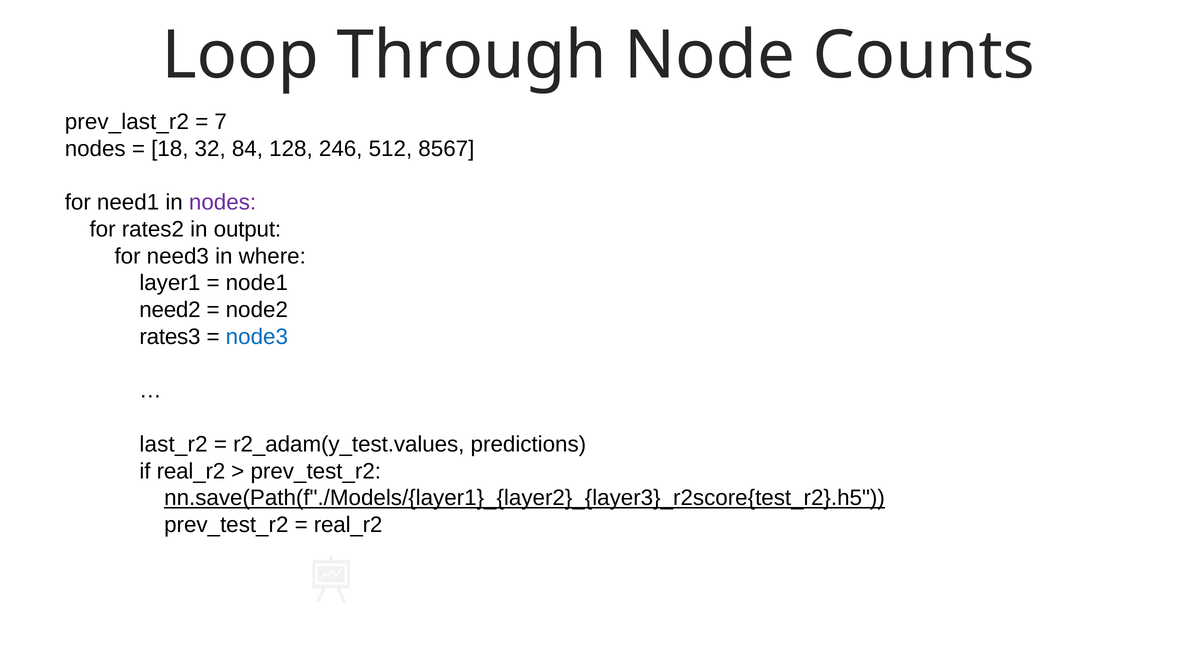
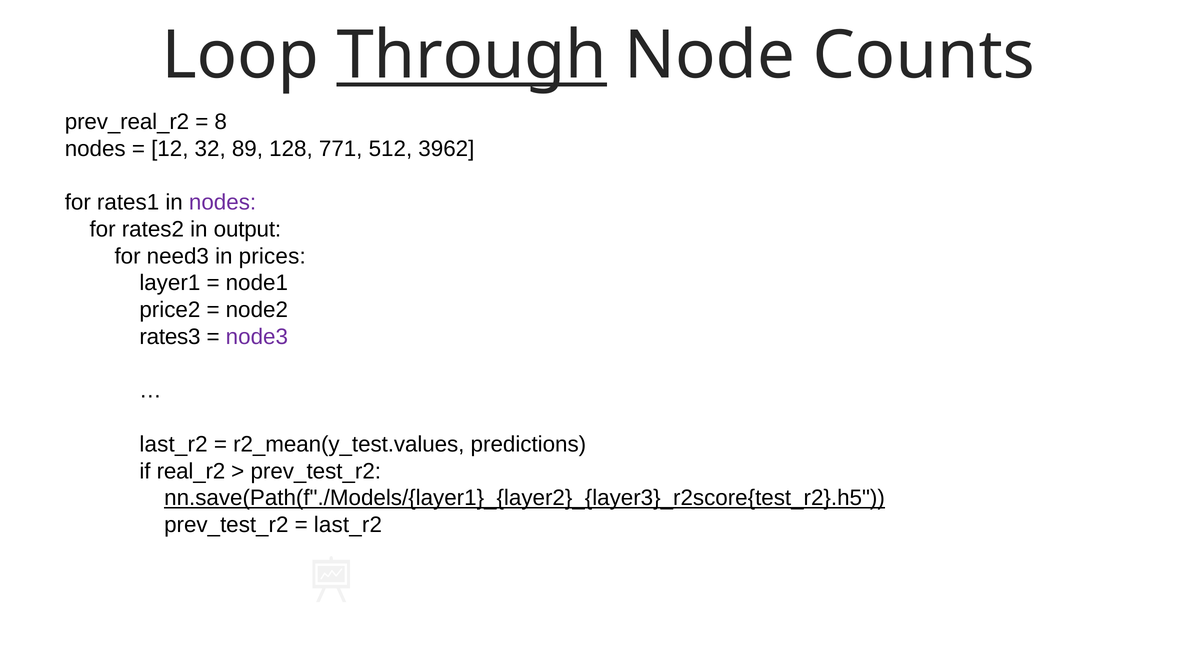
Through underline: none -> present
prev_last_r2: prev_last_r2 -> prev_real_r2
7: 7 -> 8
18: 18 -> 12
84: 84 -> 89
246: 246 -> 771
8567: 8567 -> 3962
need1: need1 -> rates1
where: where -> prices
need2: need2 -> price2
node3 colour: blue -> purple
r2_adam(y_test.values: r2_adam(y_test.values -> r2_mean(y_test.values
real_r2 at (348, 525): real_r2 -> last_r2
